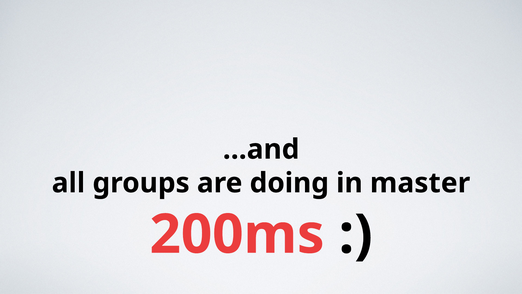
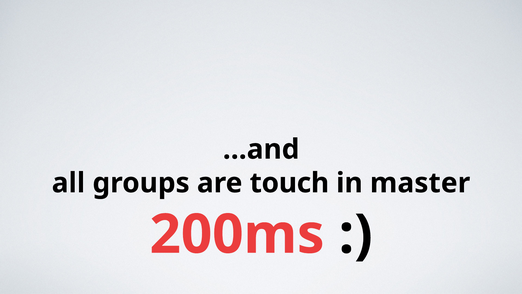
doing: doing -> touch
